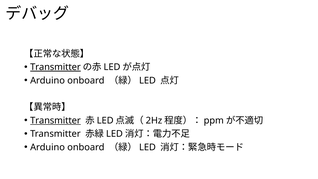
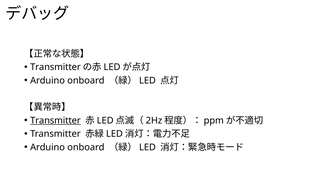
Transmitter at (55, 67) underline: present -> none
